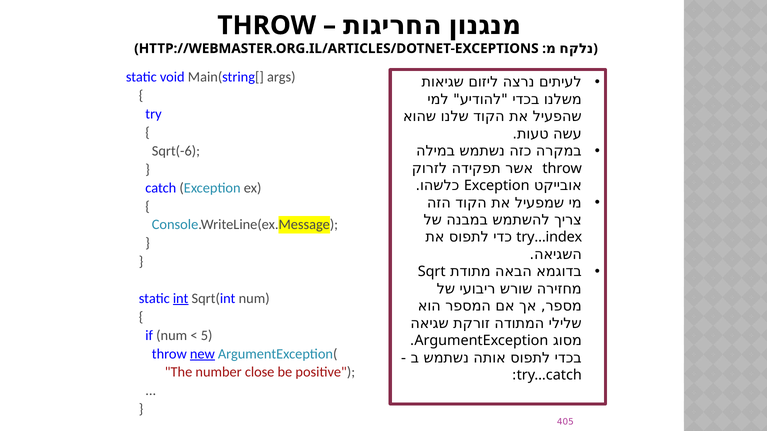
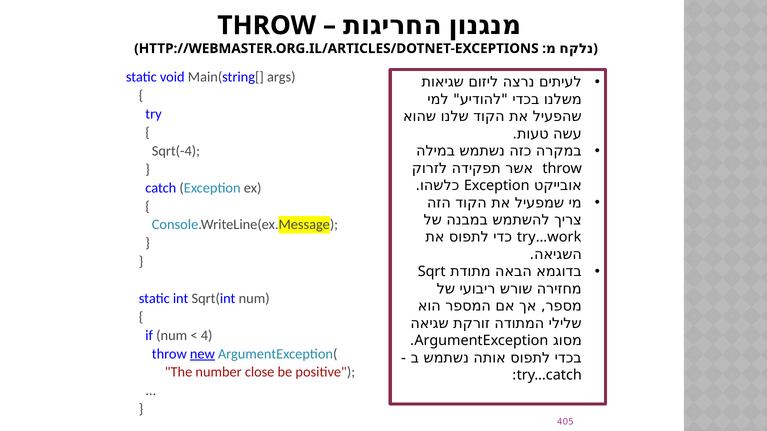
Sqrt(-6: Sqrt(-6 -> Sqrt(-4
try…index: try…index -> try…work
int underline: present -> none
5: 5 -> 4
